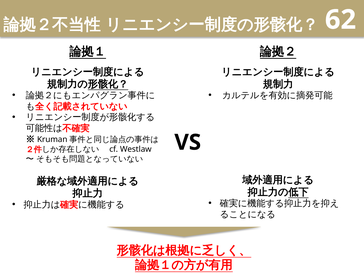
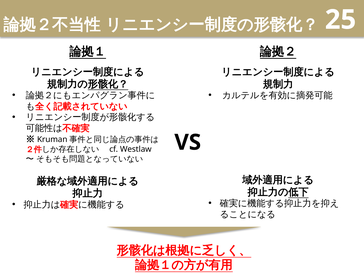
62: 62 -> 25
